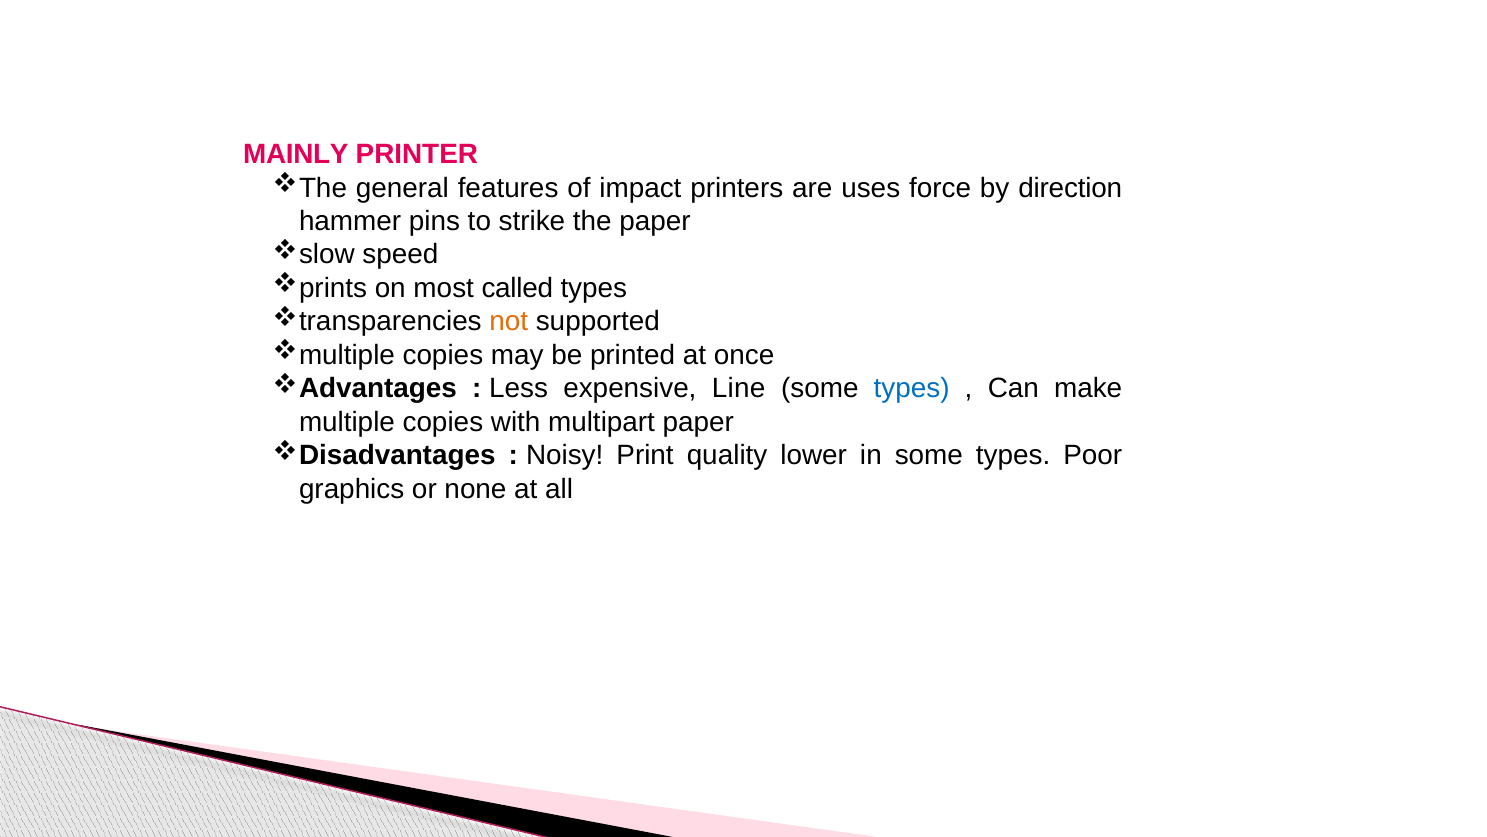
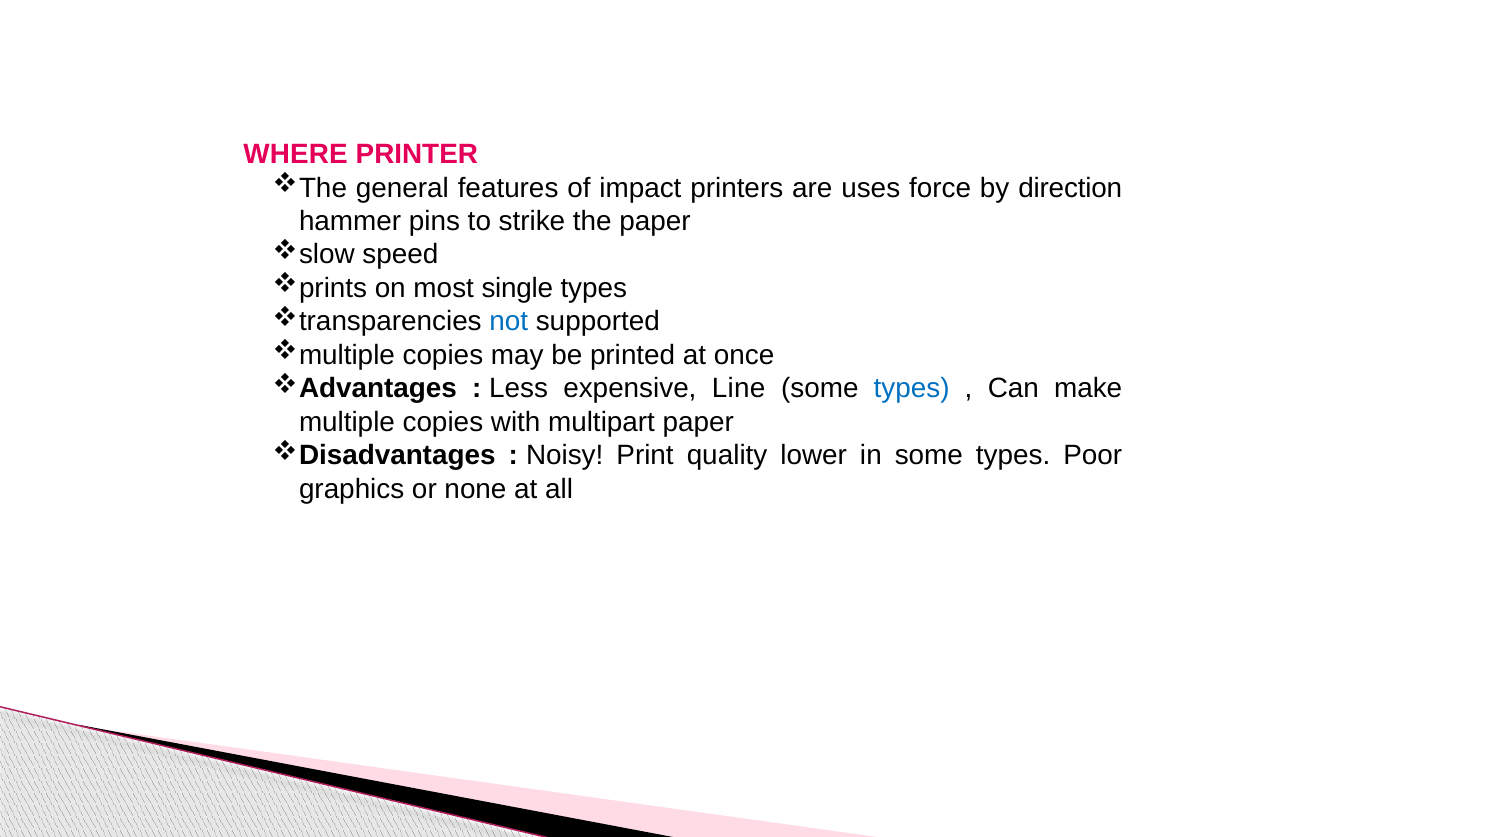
MAINLY: MAINLY -> WHERE
called: called -> single
not colour: orange -> blue
